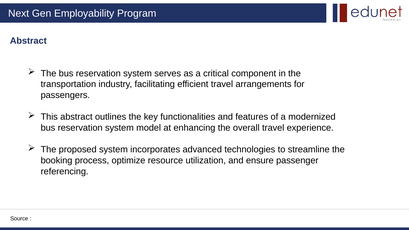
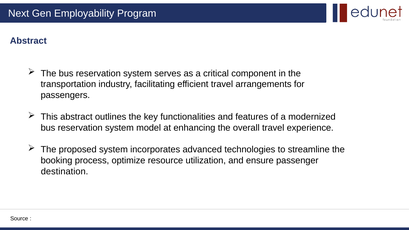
referencing: referencing -> destination
